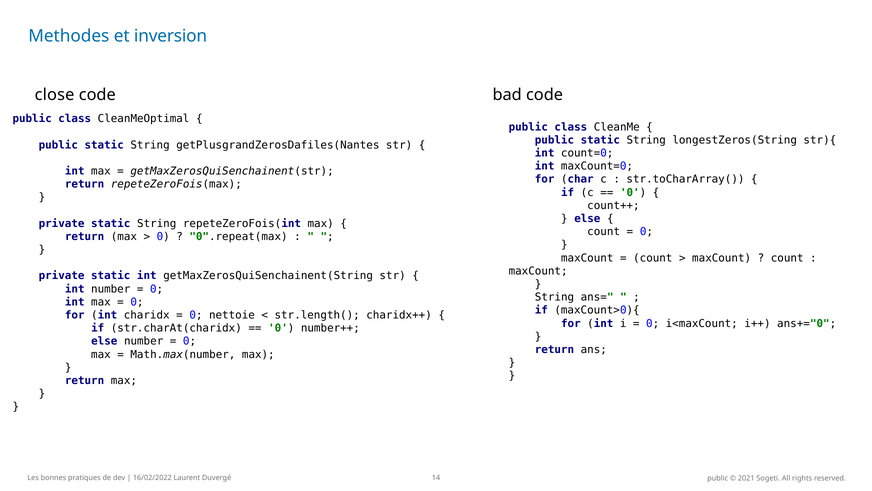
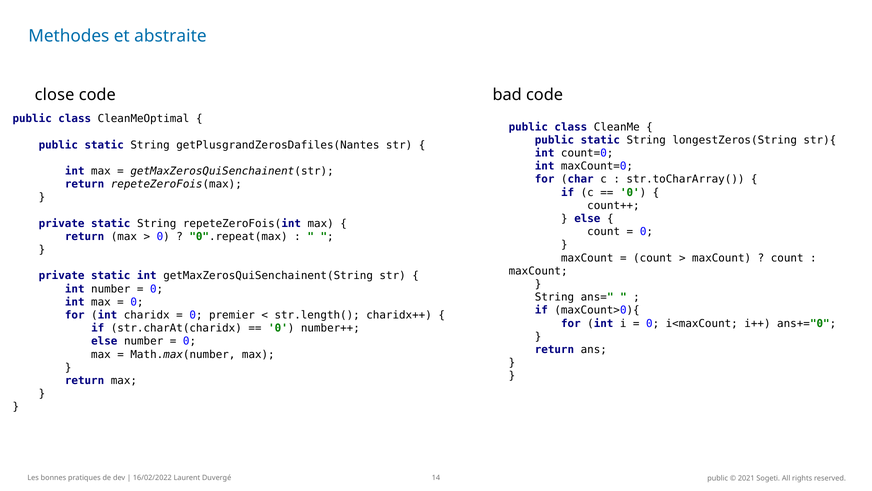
inversion: inversion -> abstraite
nettoie: nettoie -> premier
